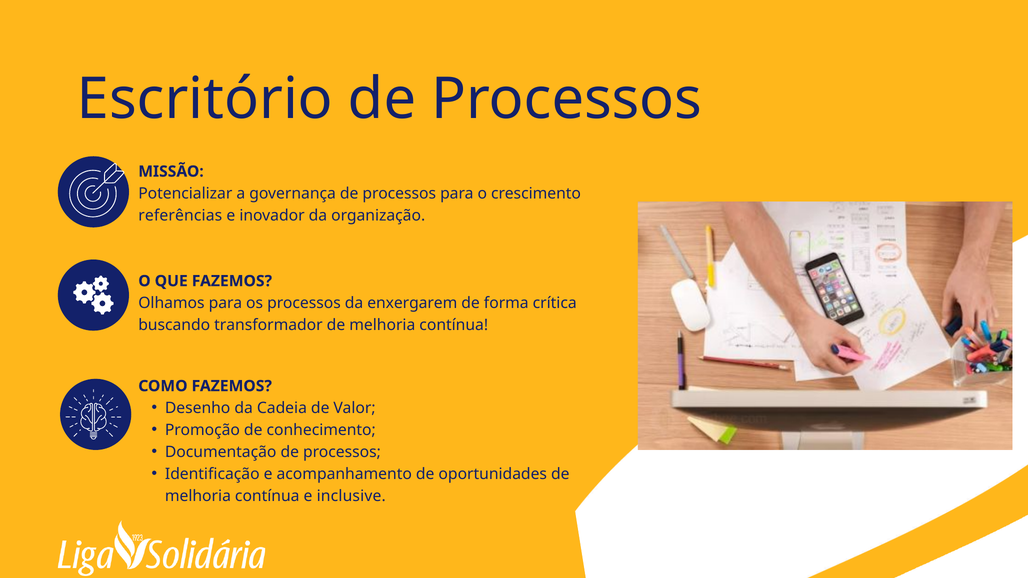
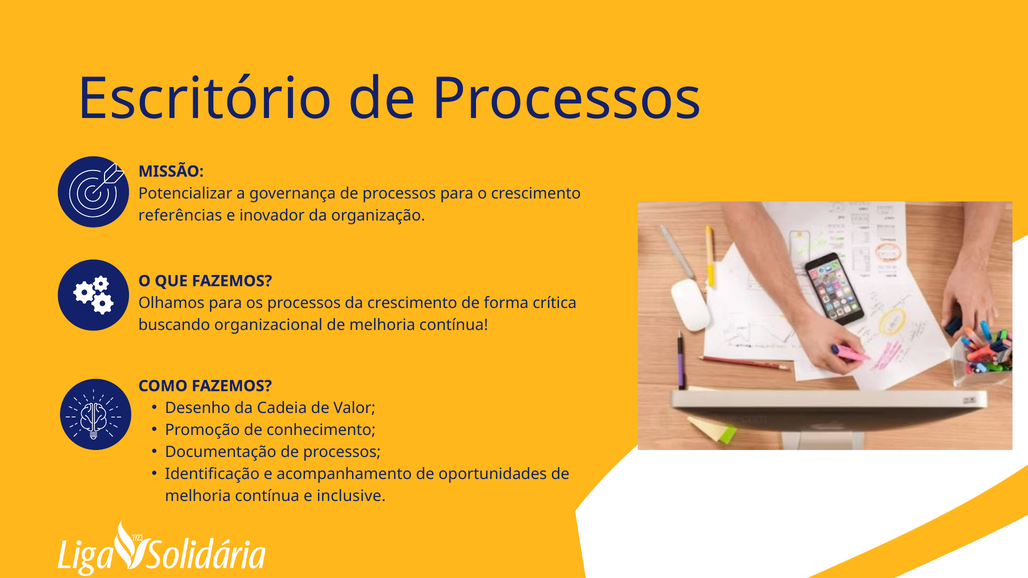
da enxergarem: enxergarem -> crescimento
transformador: transformador -> organizacional
